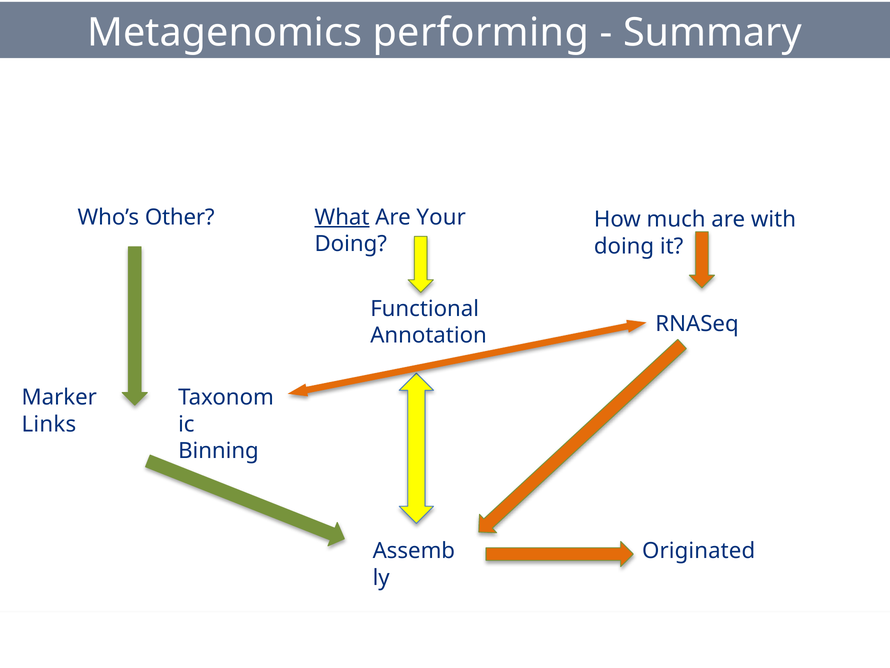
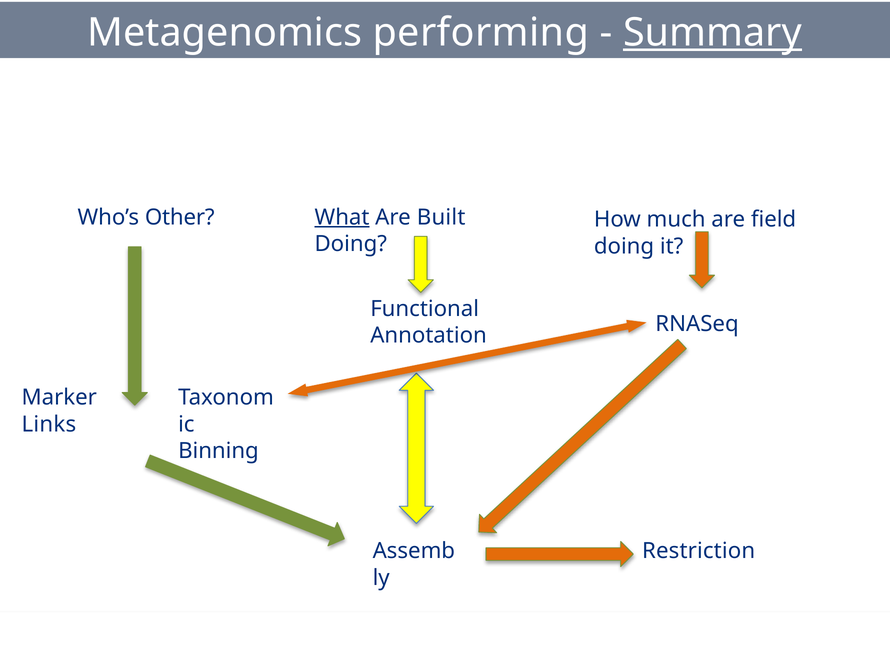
Summary underline: none -> present
Your: Your -> Built
with: with -> field
Originated: Originated -> Restriction
